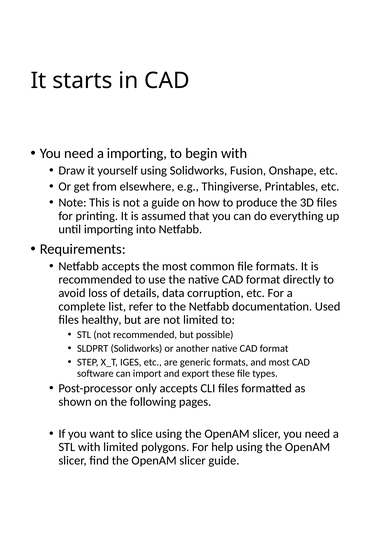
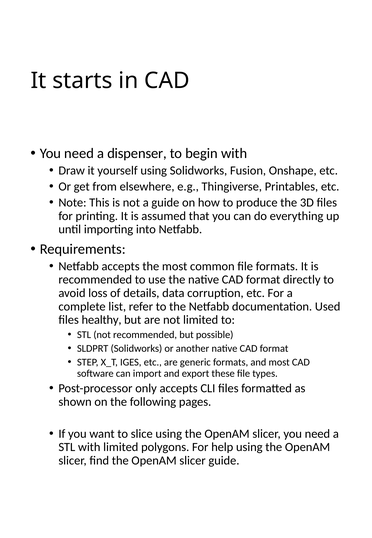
a importing: importing -> dispenser
